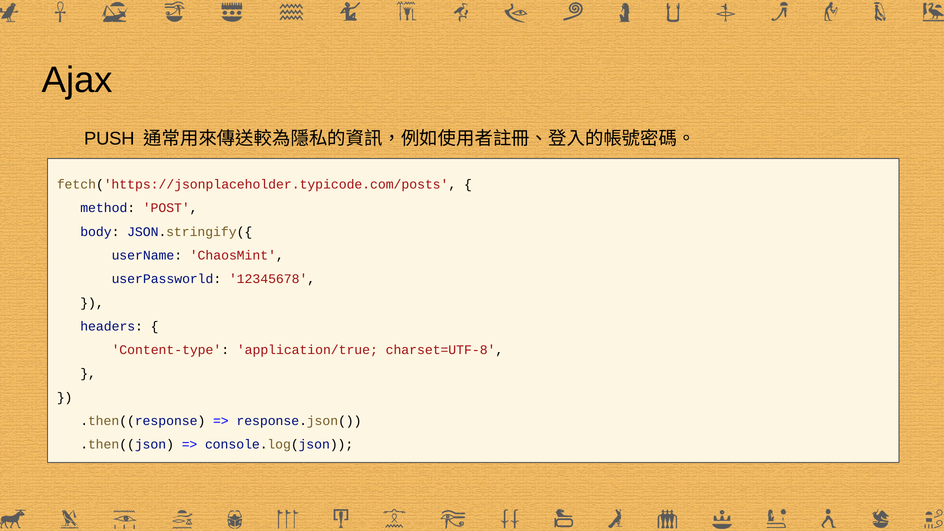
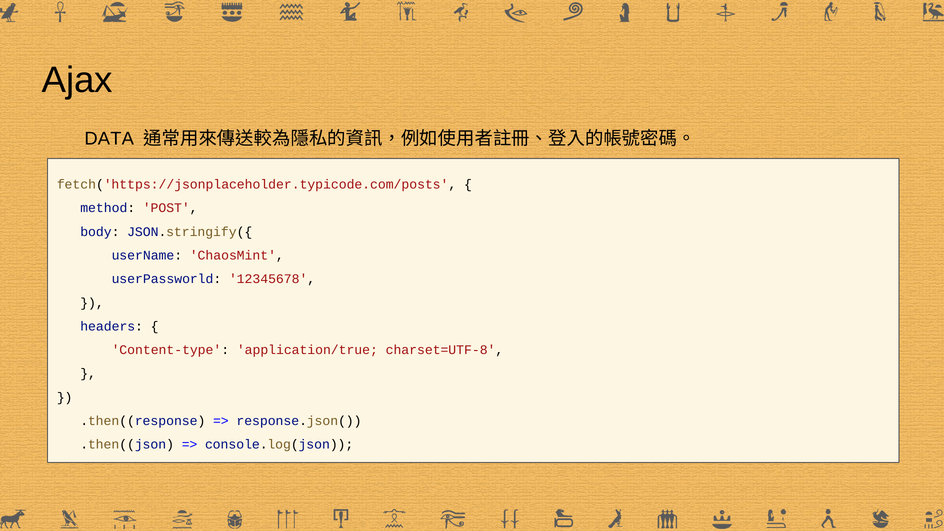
PUSH: PUSH -> DATA
